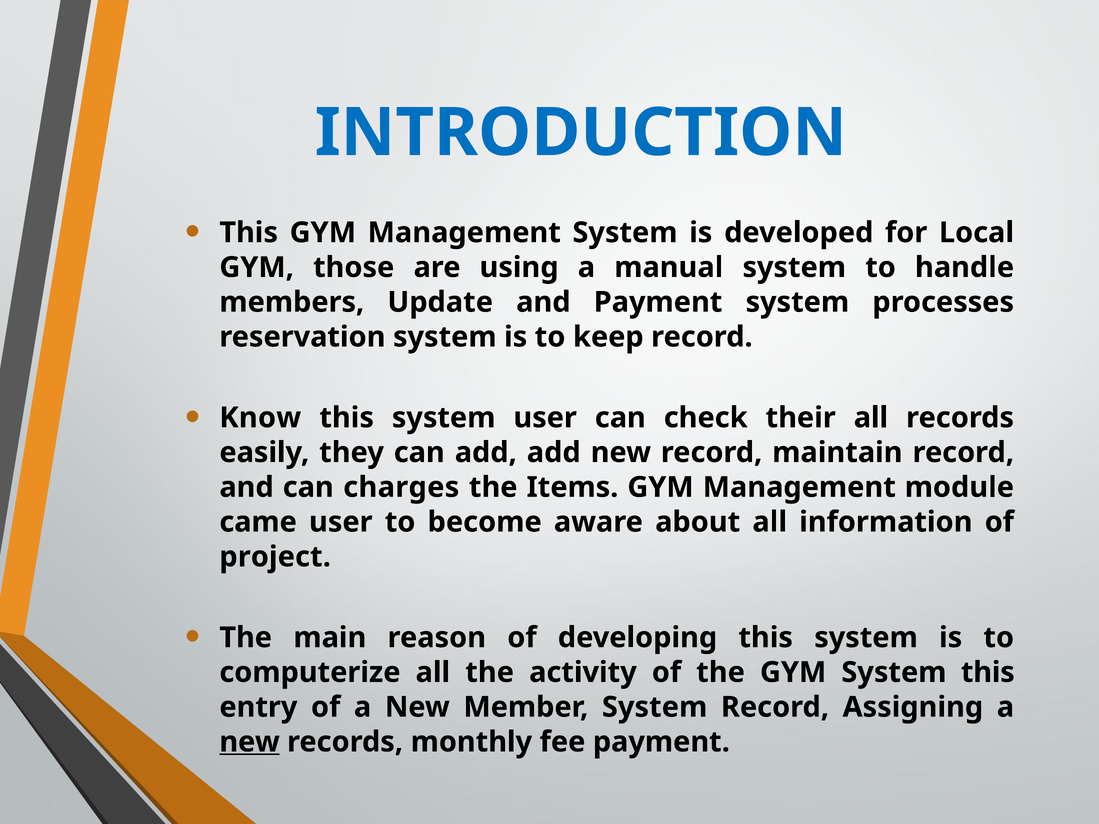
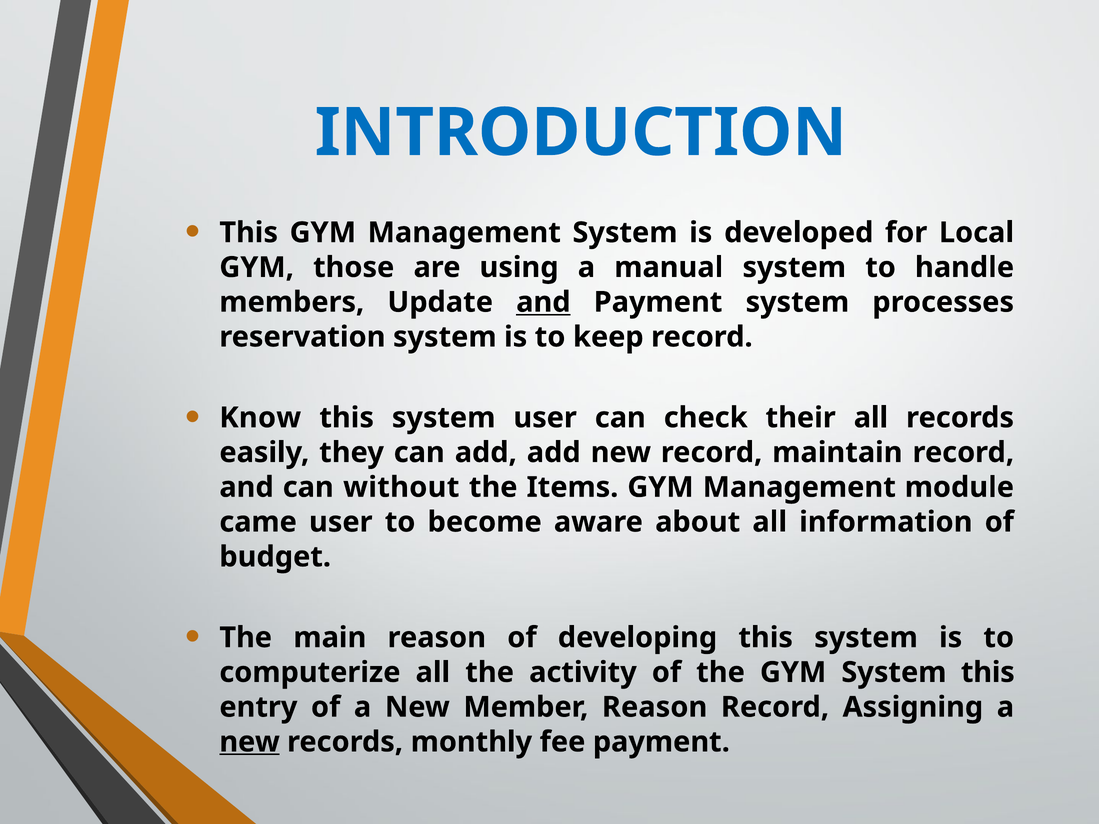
and at (543, 302) underline: none -> present
charges: charges -> without
project: project -> budget
Member System: System -> Reason
